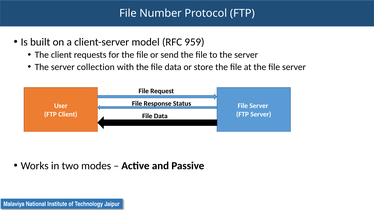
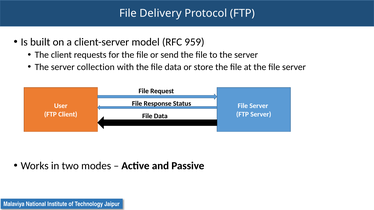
Number: Number -> Delivery
